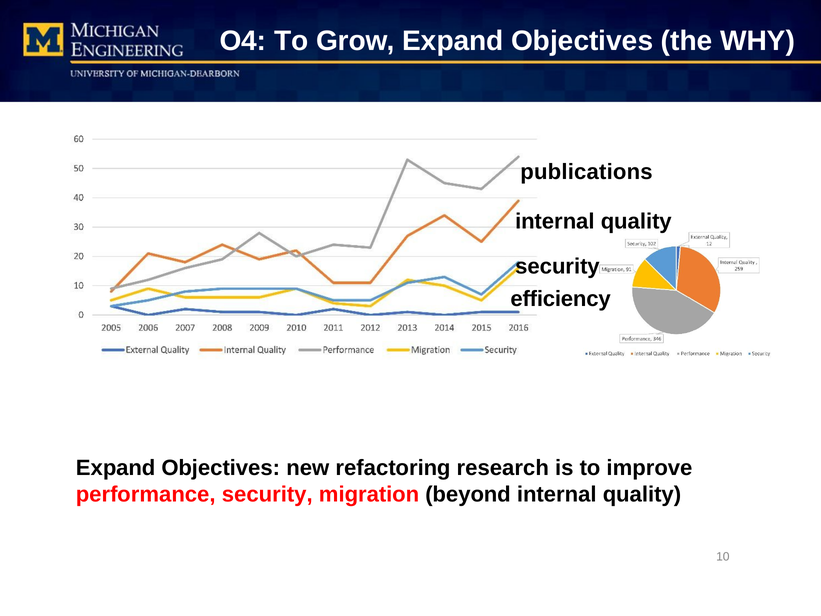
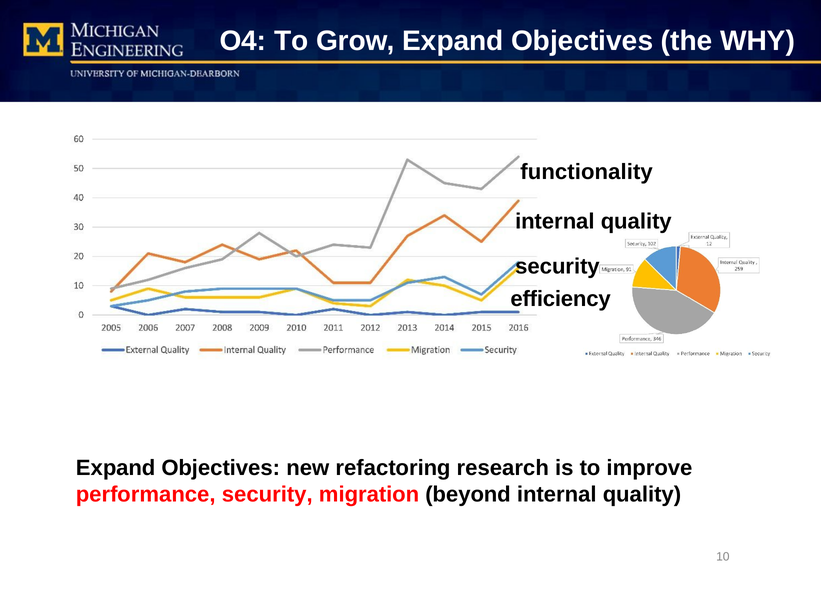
publications: publications -> functionality
